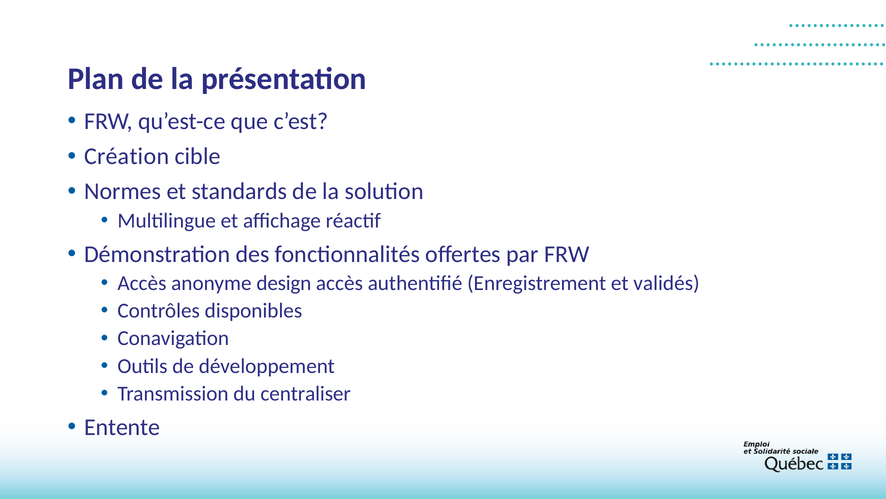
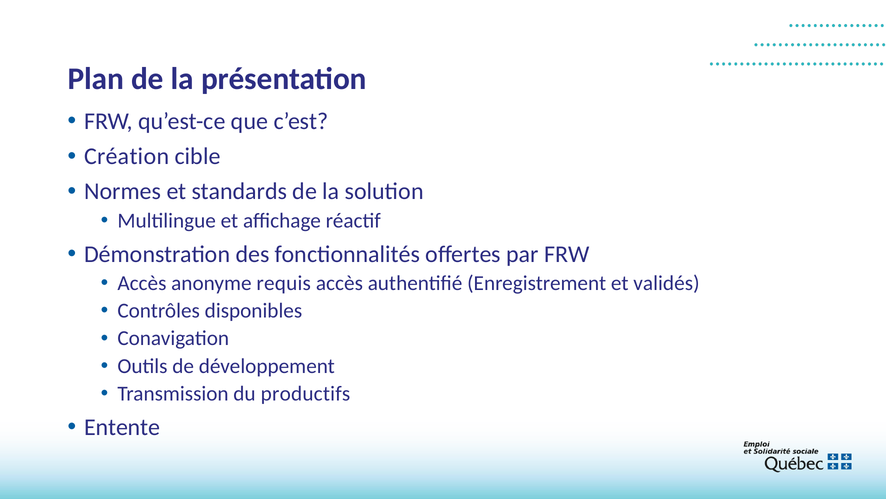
design: design -> requis
centraliser: centraliser -> productifs
